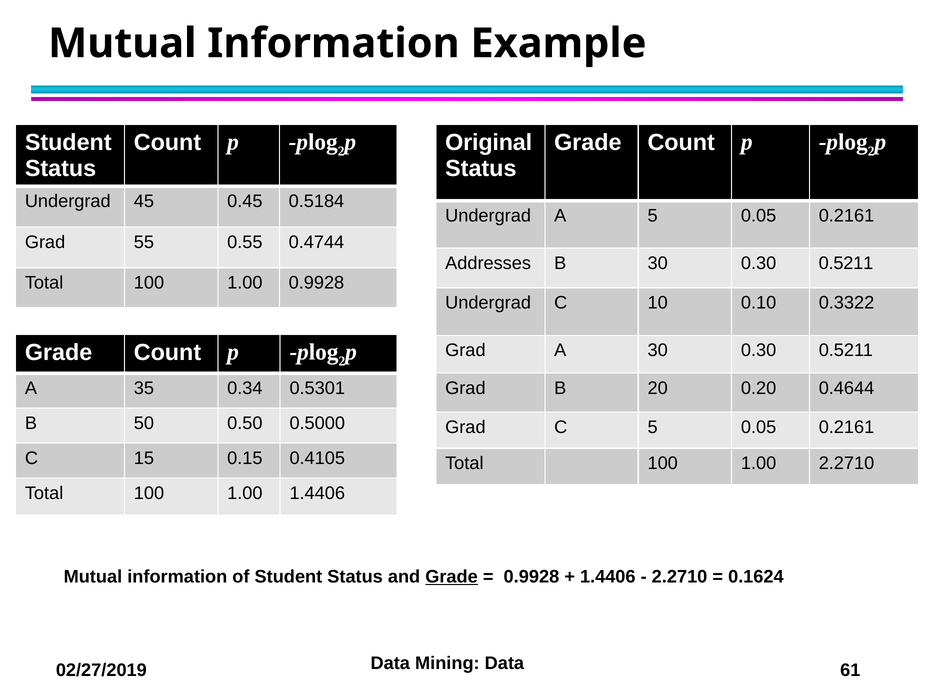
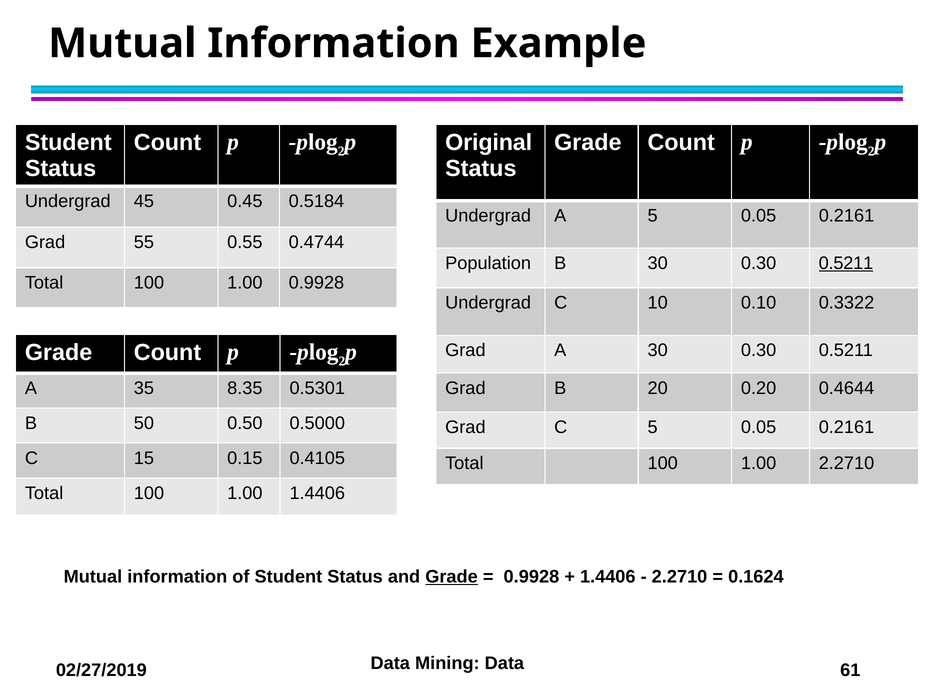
Addresses: Addresses -> Population
0.5211 at (846, 263) underline: none -> present
0.34: 0.34 -> 8.35
